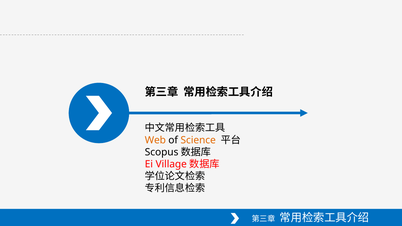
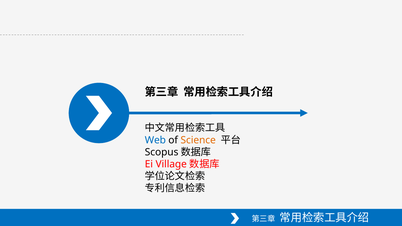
Web colour: orange -> blue
